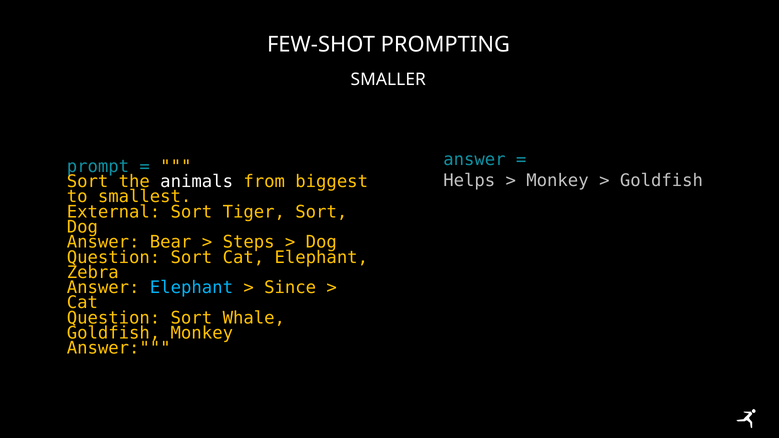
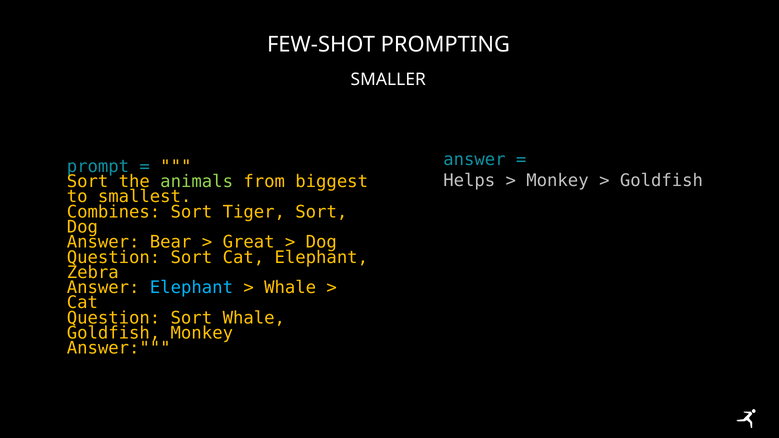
animals colour: white -> light green
External: External -> Combines
Steps: Steps -> Great
Since at (290, 288): Since -> Whale
